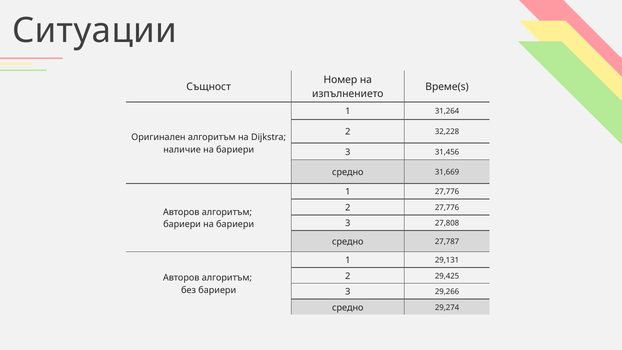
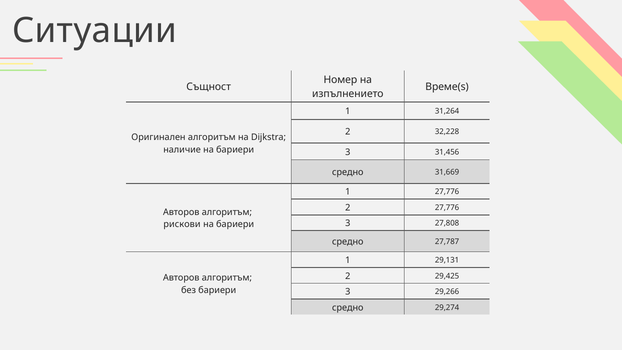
бариери at (182, 224): бариери -> рискови
